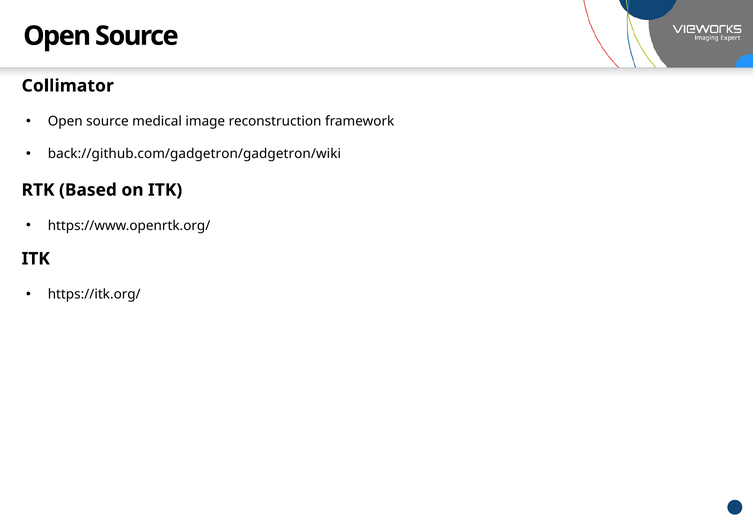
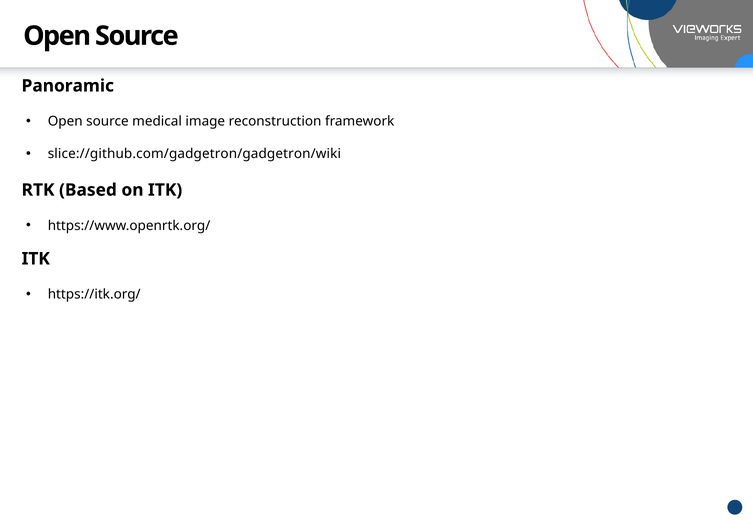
Collimator: Collimator -> Panoramic
back://github.com/gadgetron/gadgetron/wiki: back://github.com/gadgetron/gadgetron/wiki -> slice://github.com/gadgetron/gadgetron/wiki
